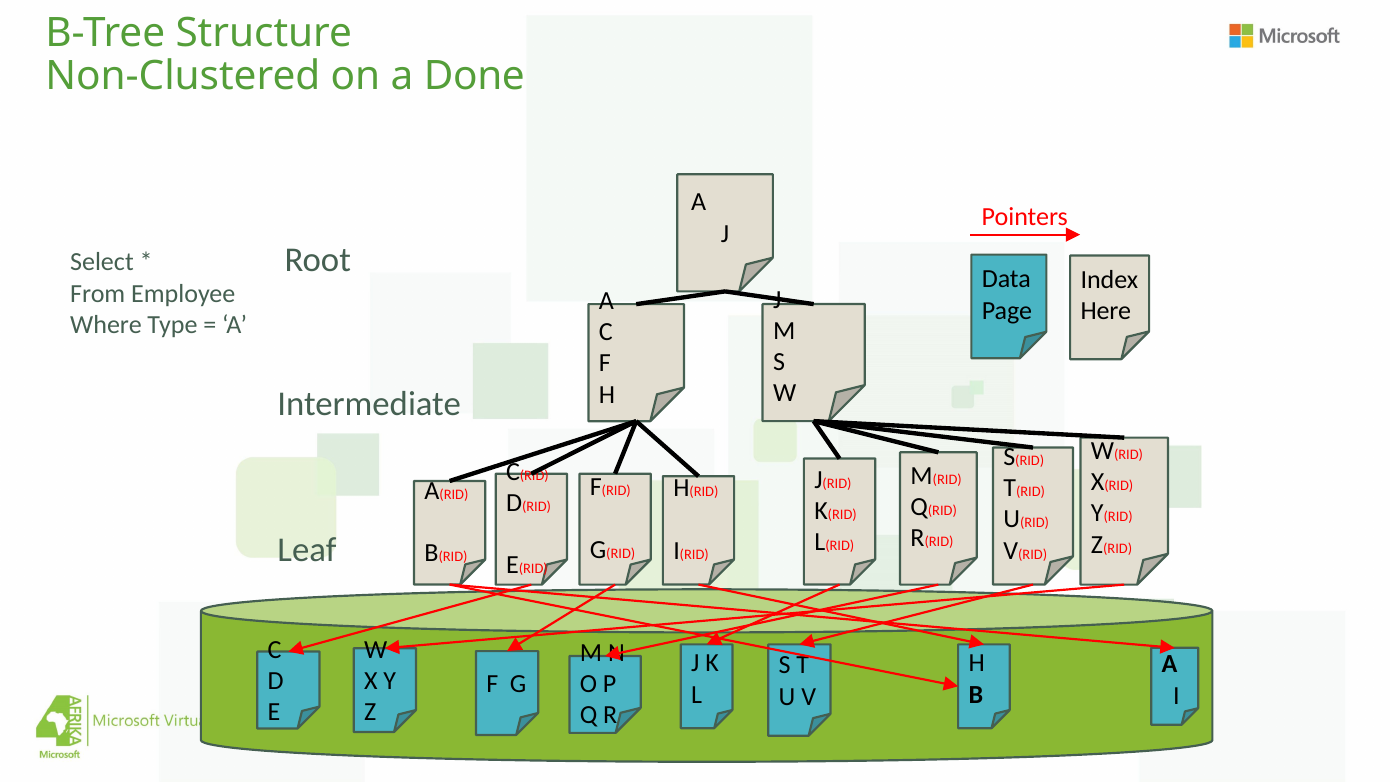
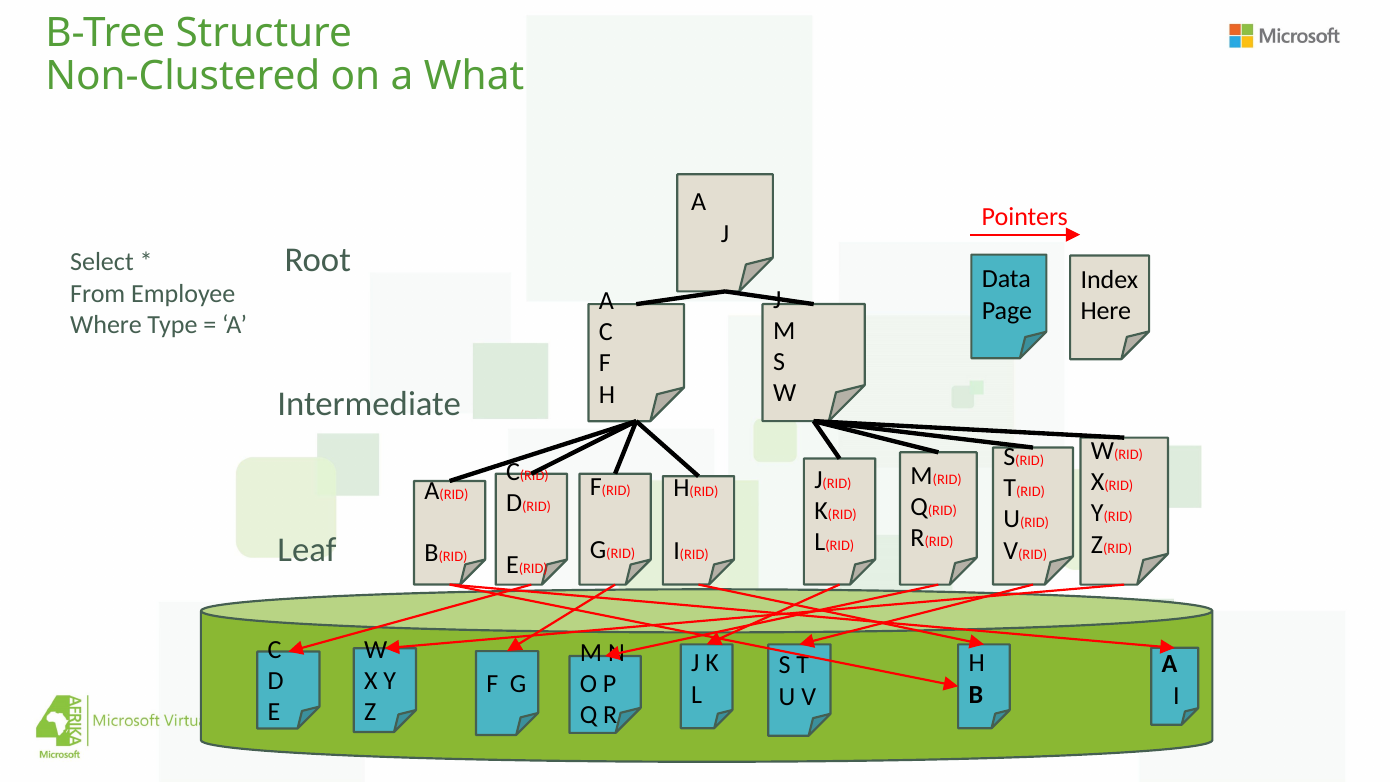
Done: Done -> What
